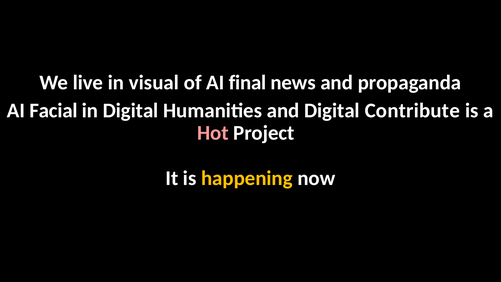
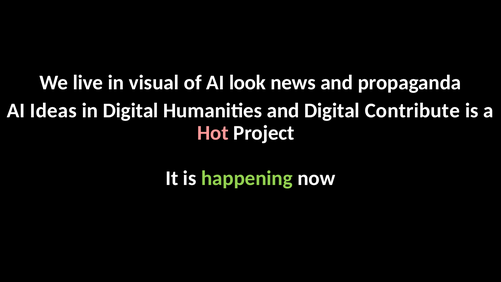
final: final -> look
Facial: Facial -> Ideas
happening colour: yellow -> light green
